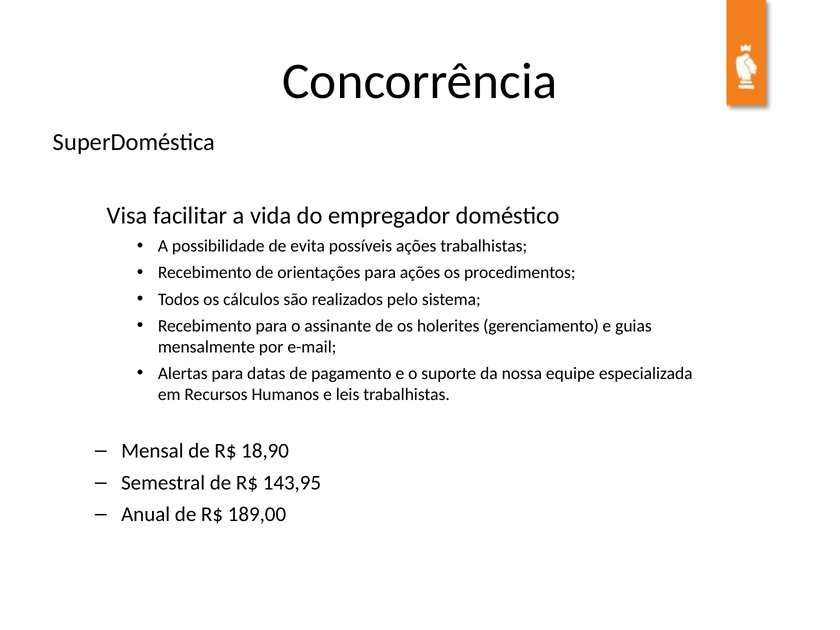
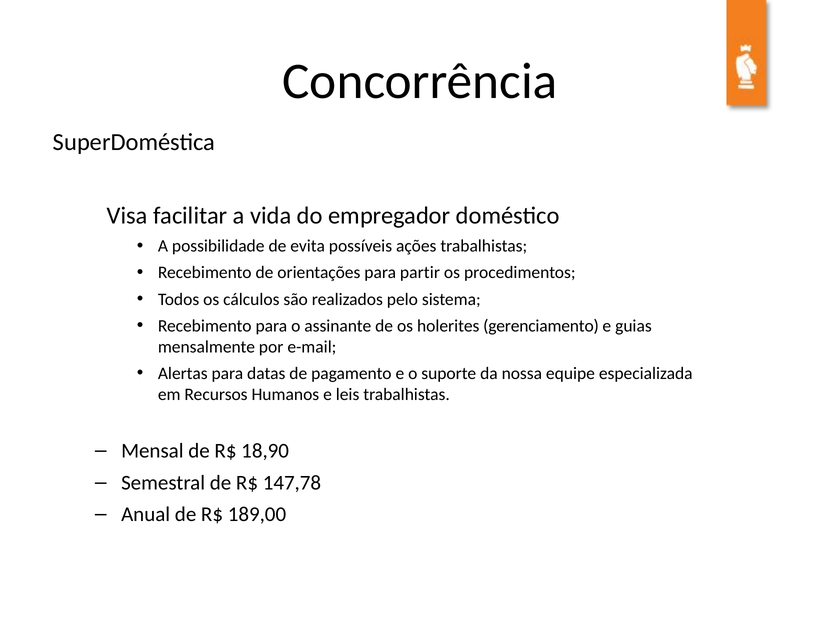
para ações: ações -> partir
143,95: 143,95 -> 147,78
